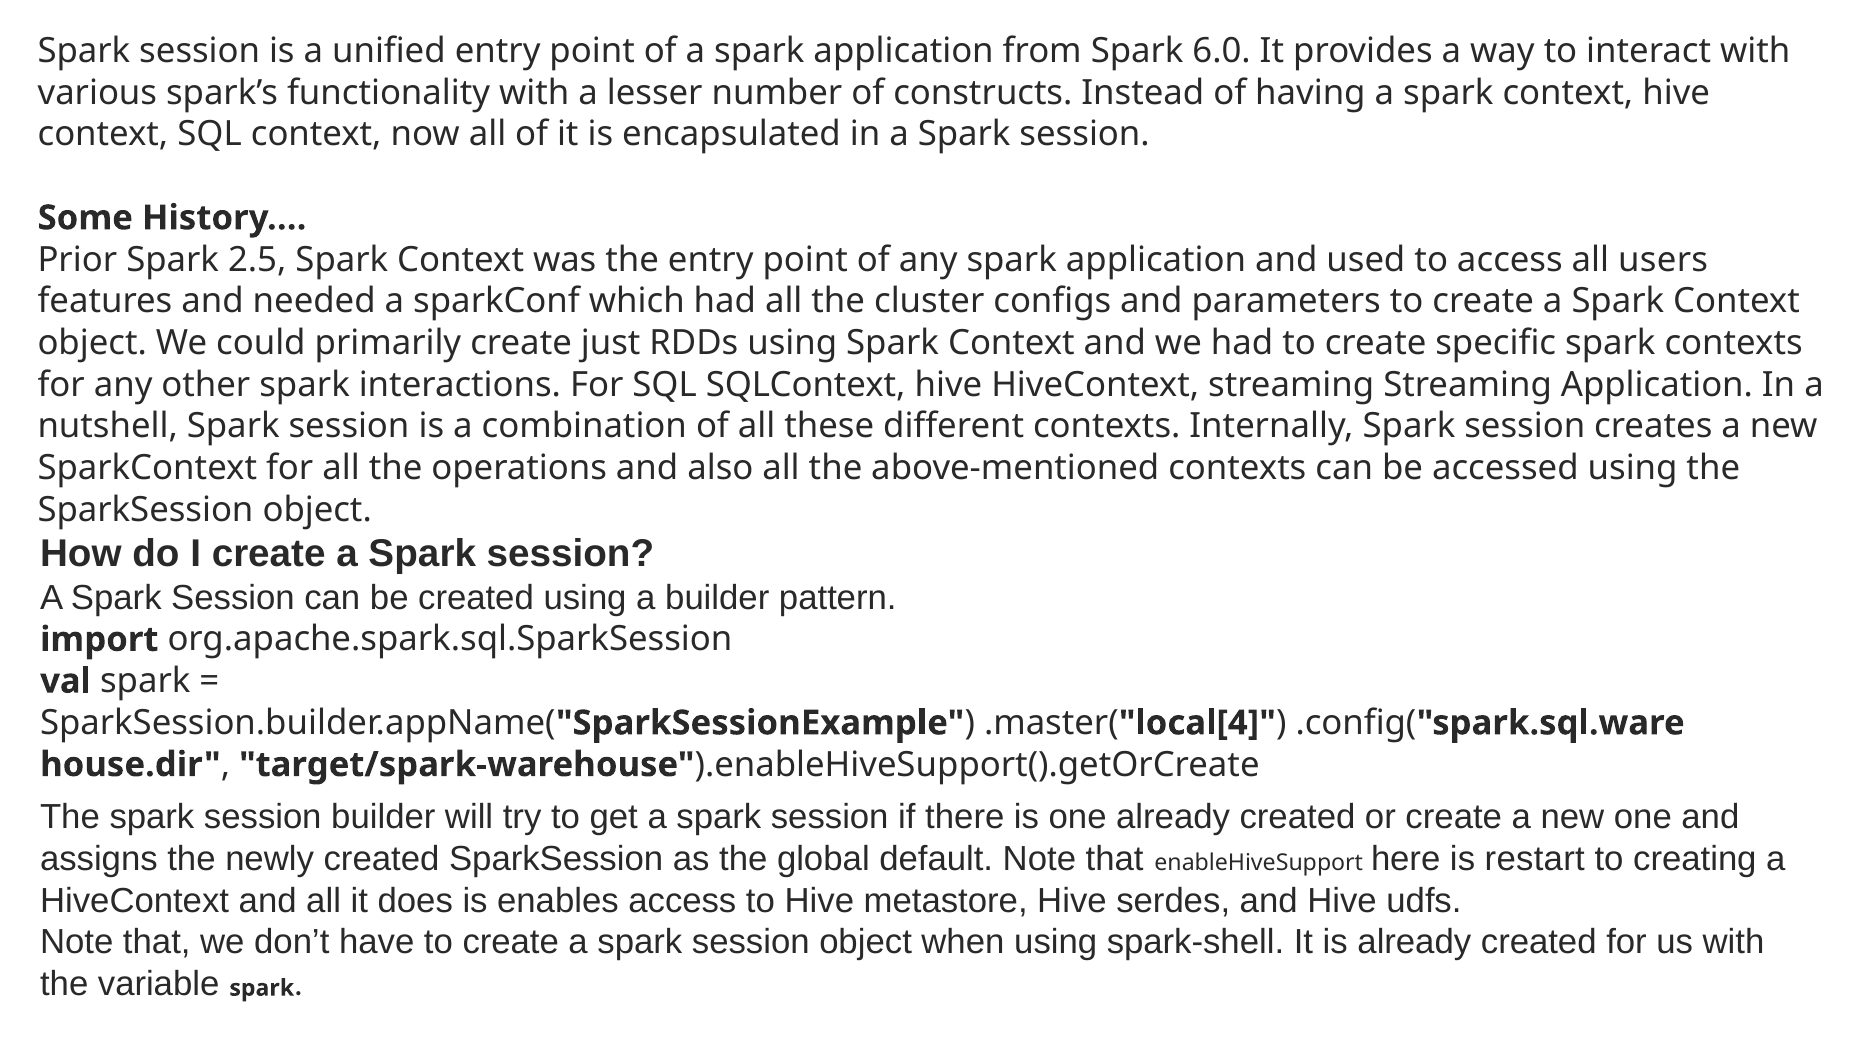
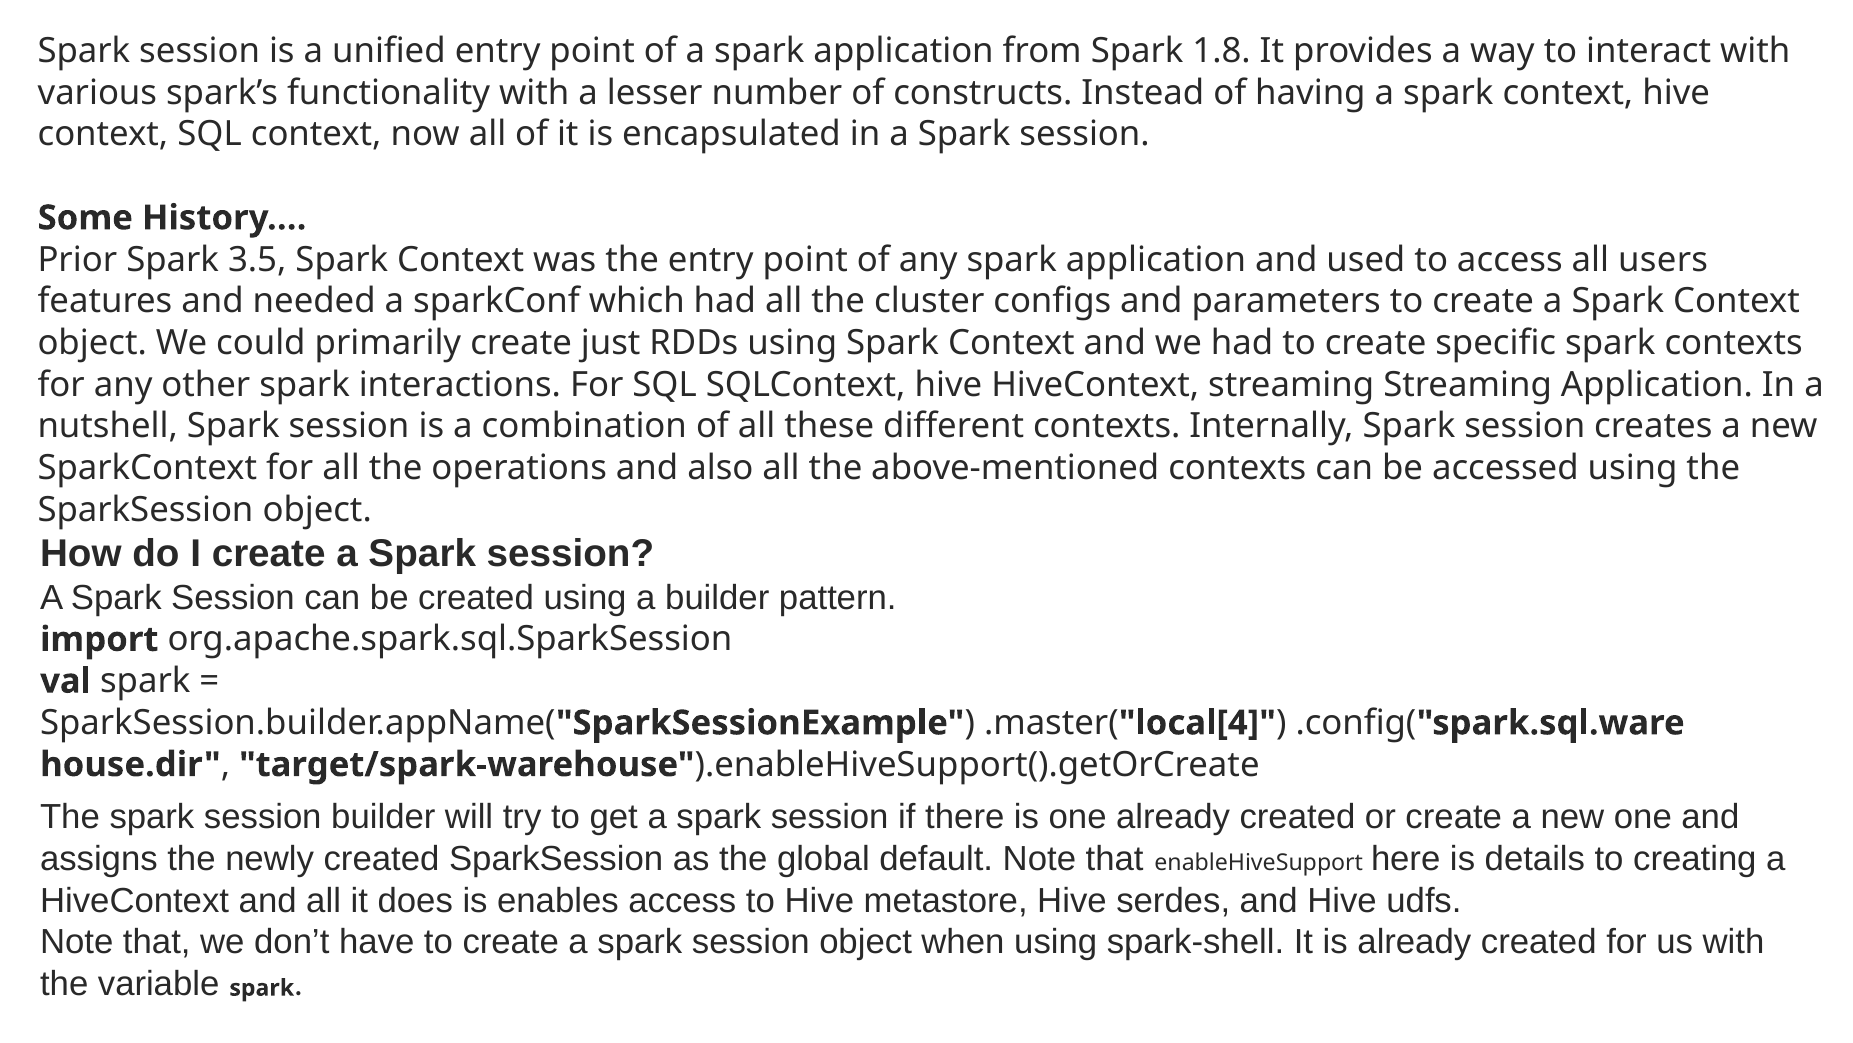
6.0: 6.0 -> 1.8
2.5: 2.5 -> 3.5
restart: restart -> details
